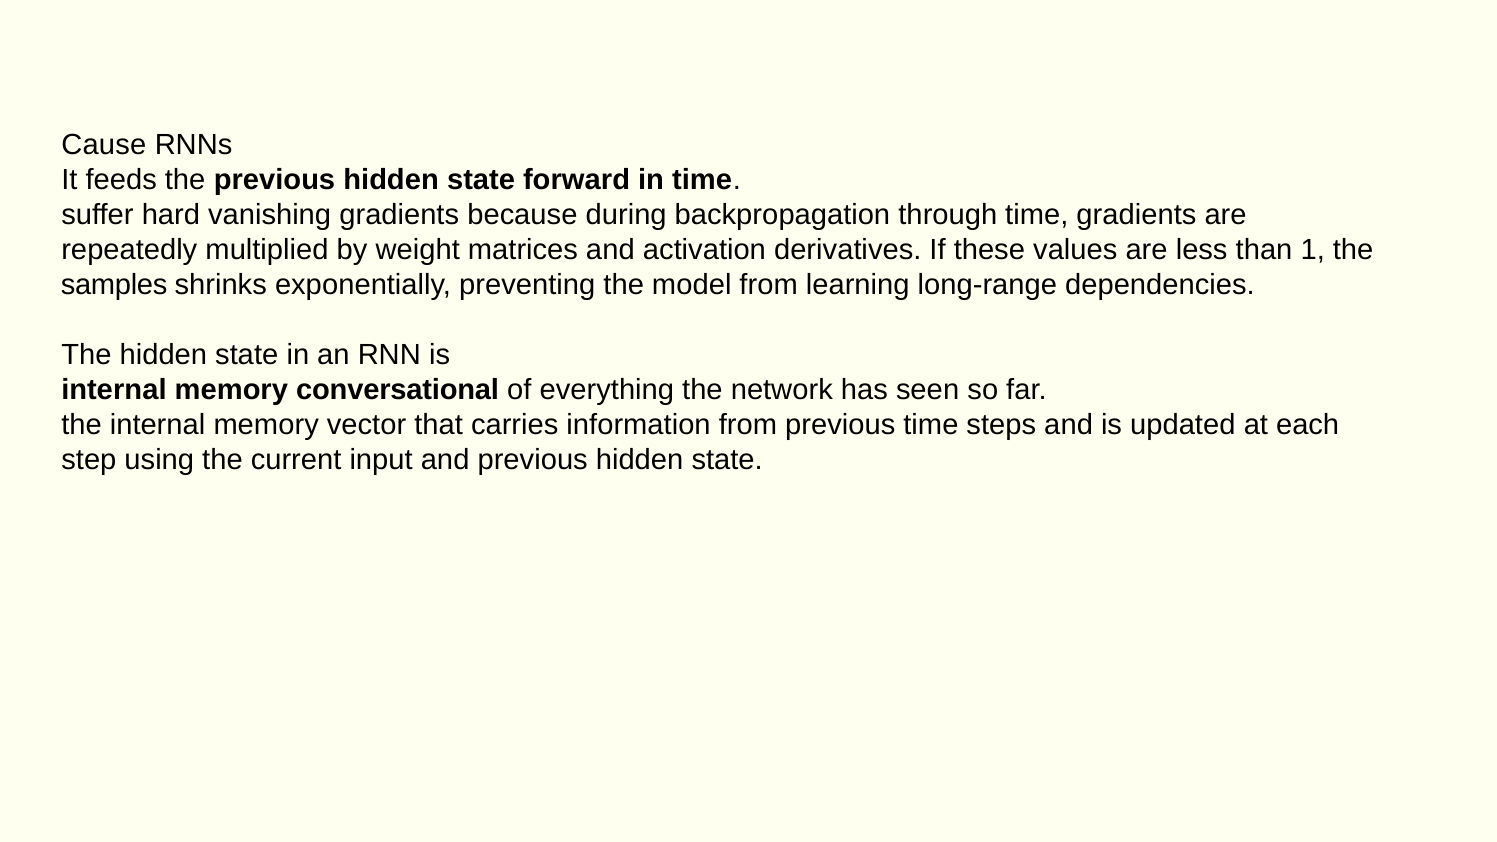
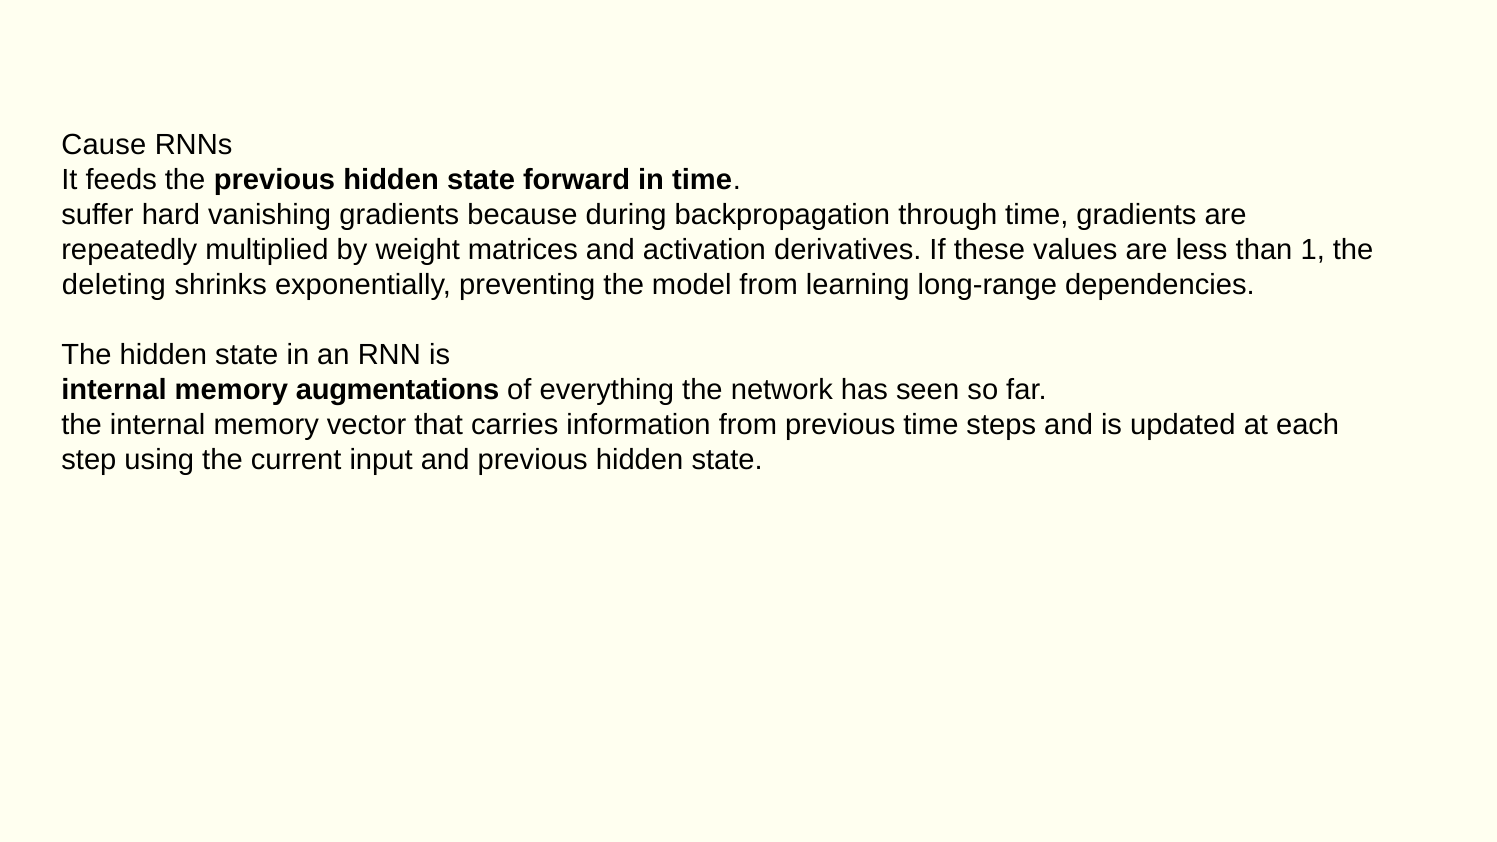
samples: samples -> deleting
conversational: conversational -> augmentations
